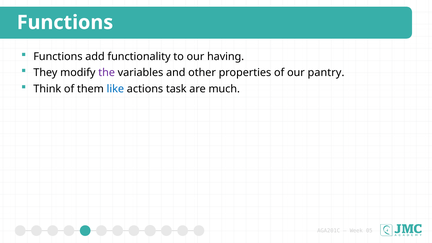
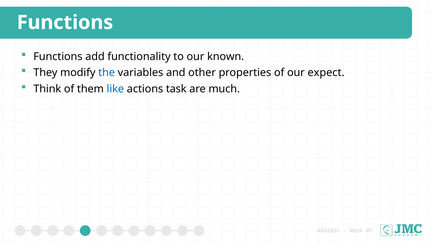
having: having -> known
the colour: purple -> blue
pantry: pantry -> expect
